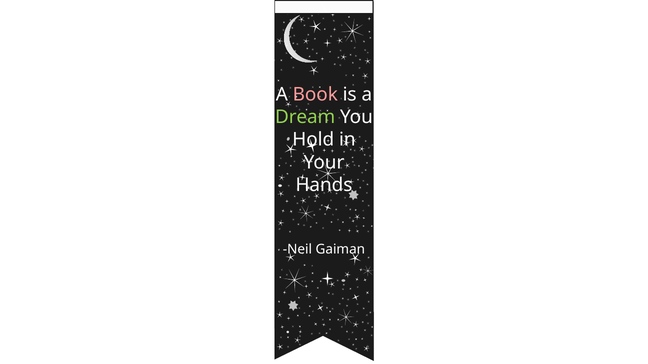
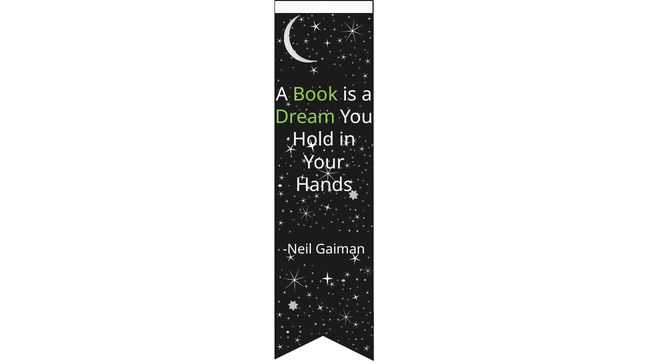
Book colour: pink -> light green
